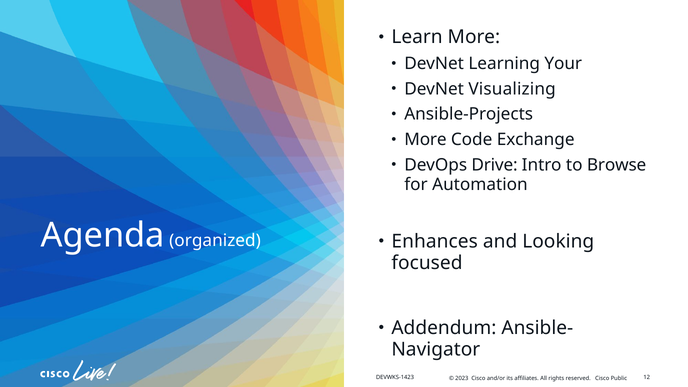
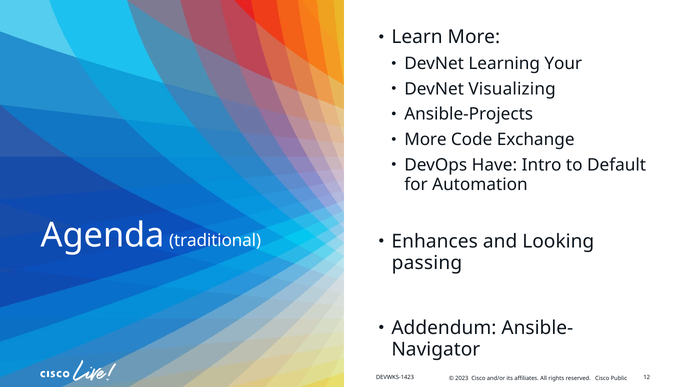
Drive: Drive -> Have
Browse: Browse -> Default
organized: organized -> traditional
focused: focused -> passing
